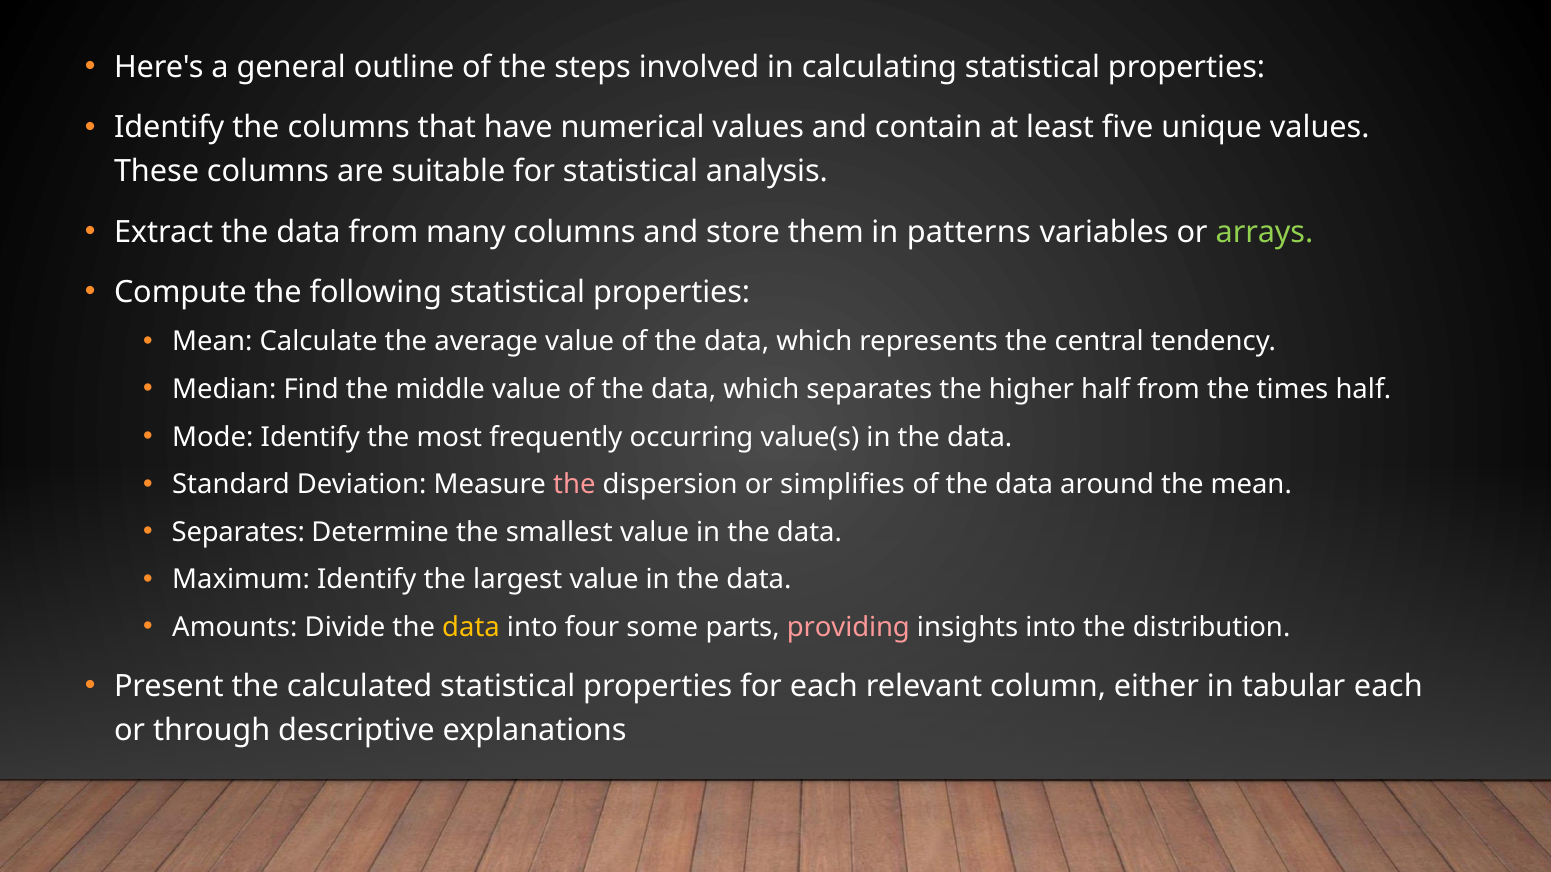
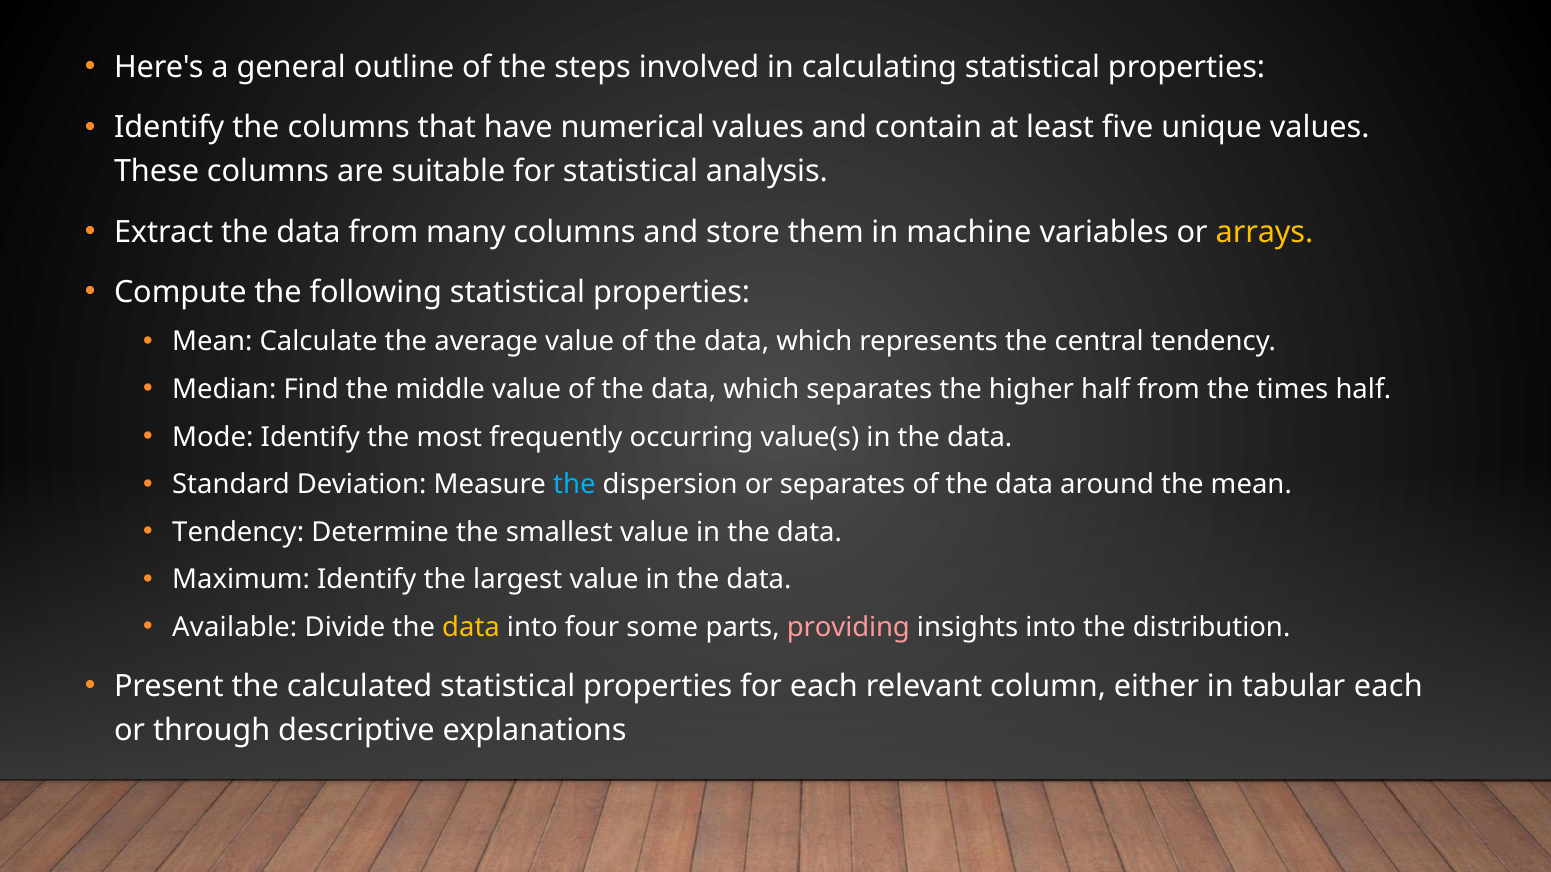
patterns: patterns -> machine
arrays colour: light green -> yellow
the at (574, 485) colour: pink -> light blue
or simplifies: simplifies -> separates
Separates at (238, 532): Separates -> Tendency
Amounts: Amounts -> Available
